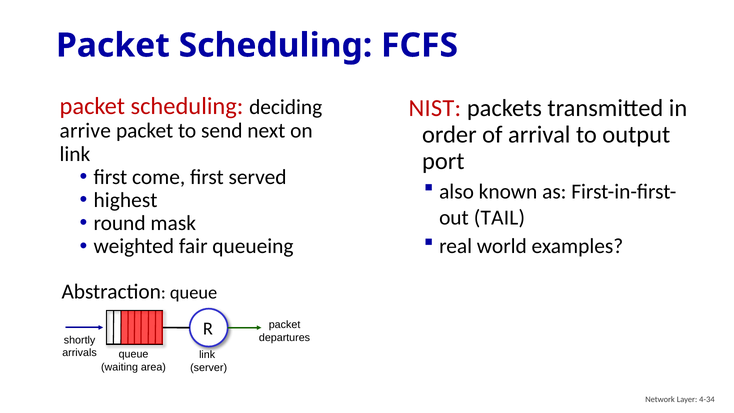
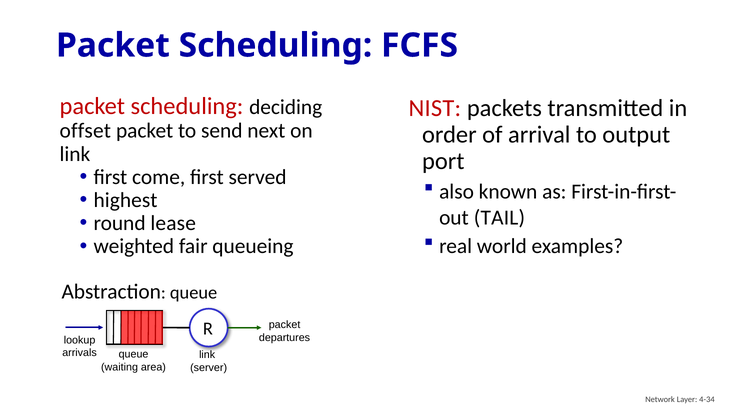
arrive: arrive -> offset
mask: mask -> lease
shortly: shortly -> lookup
